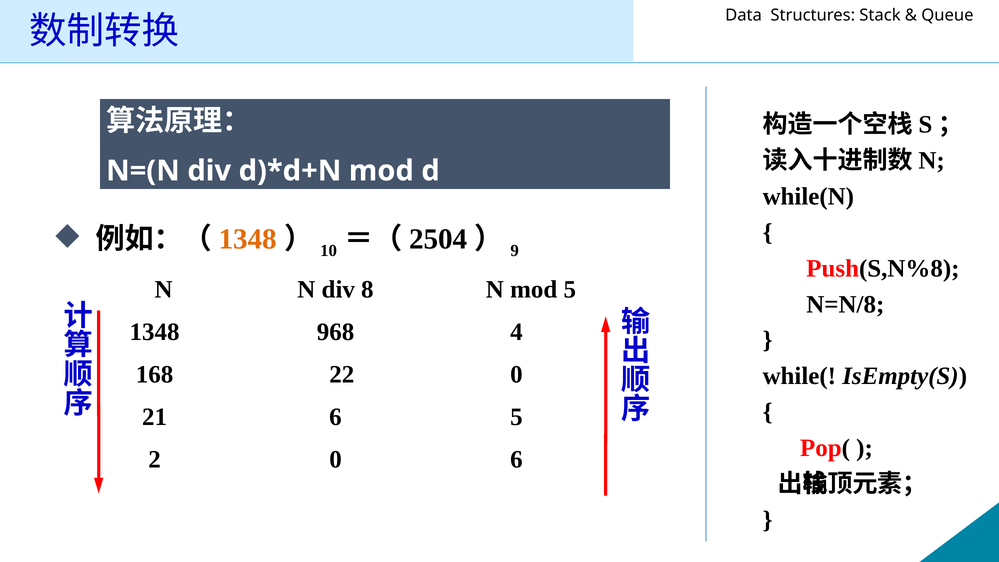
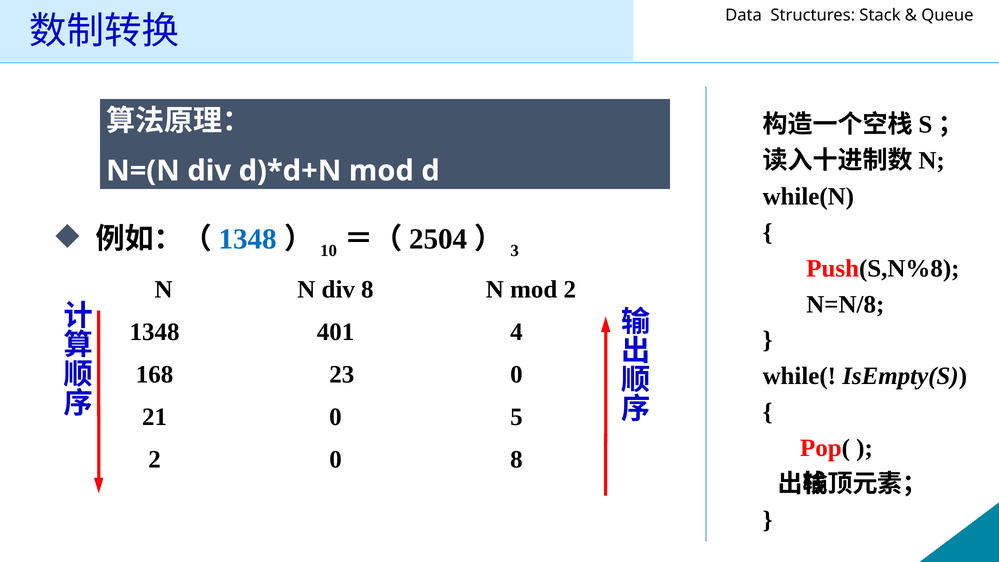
1348 at (248, 239) colour: orange -> blue
9: 9 -> 3
mod 5: 5 -> 2
968: 968 -> 401
22: 22 -> 23
21 6: 6 -> 0
0 6: 6 -> 8
